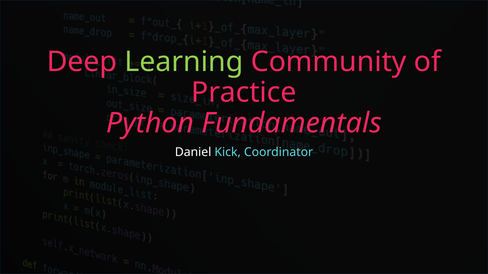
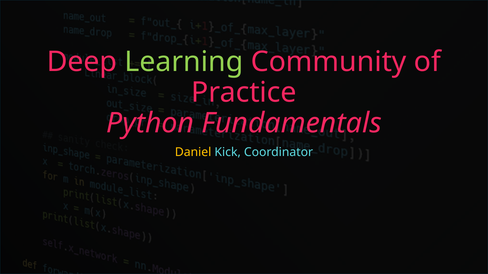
Daniel colour: white -> yellow
